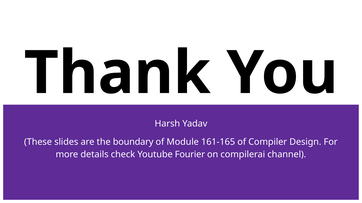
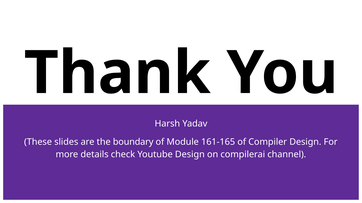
Youtube Fourier: Fourier -> Design
